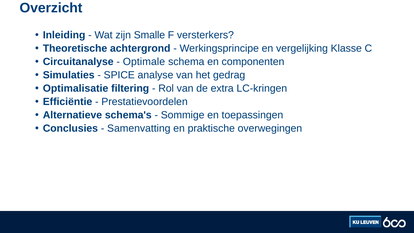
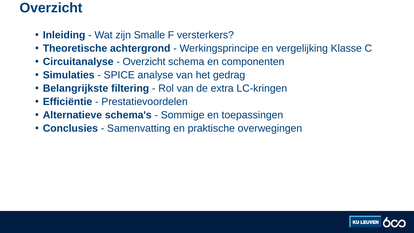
Optimale at (144, 62): Optimale -> Overzicht
Optimalisatie: Optimalisatie -> Belangrijkste
